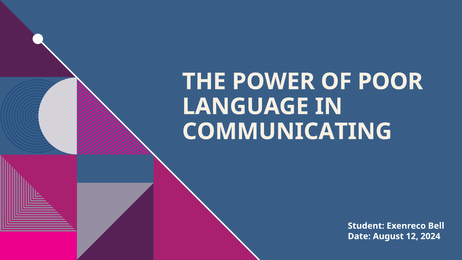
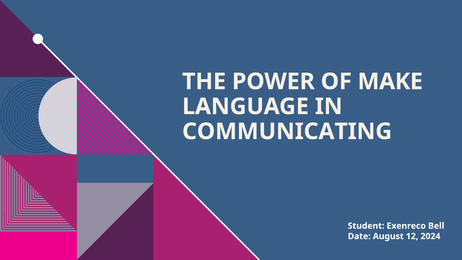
POOR: POOR -> MAKE
